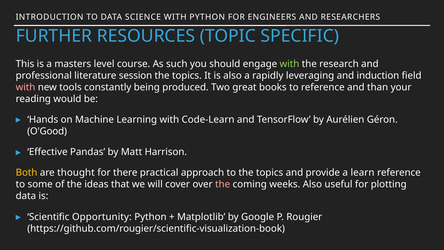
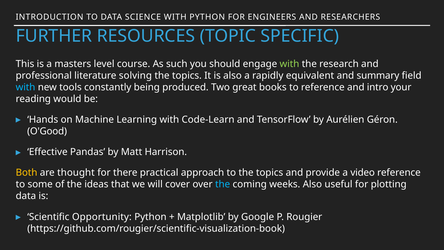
session: session -> solving
leveraging: leveraging -> equivalent
induction: induction -> summary
with at (26, 87) colour: pink -> light blue
than: than -> intro
learn: learn -> video
the at (223, 184) colour: pink -> light blue
